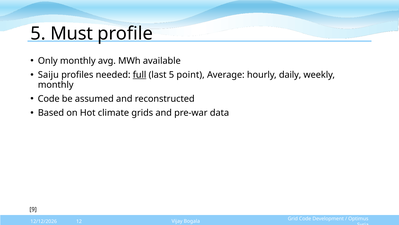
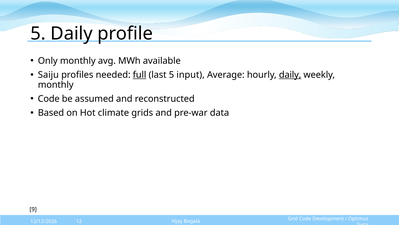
5 Must: Must -> Daily
point: point -> input
daily at (290, 75) underline: none -> present
